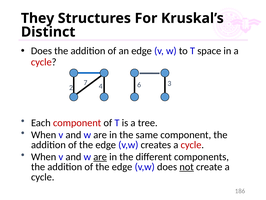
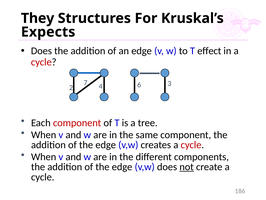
Distinct: Distinct -> Expects
space: space -> effect
are at (100, 156) underline: present -> none
